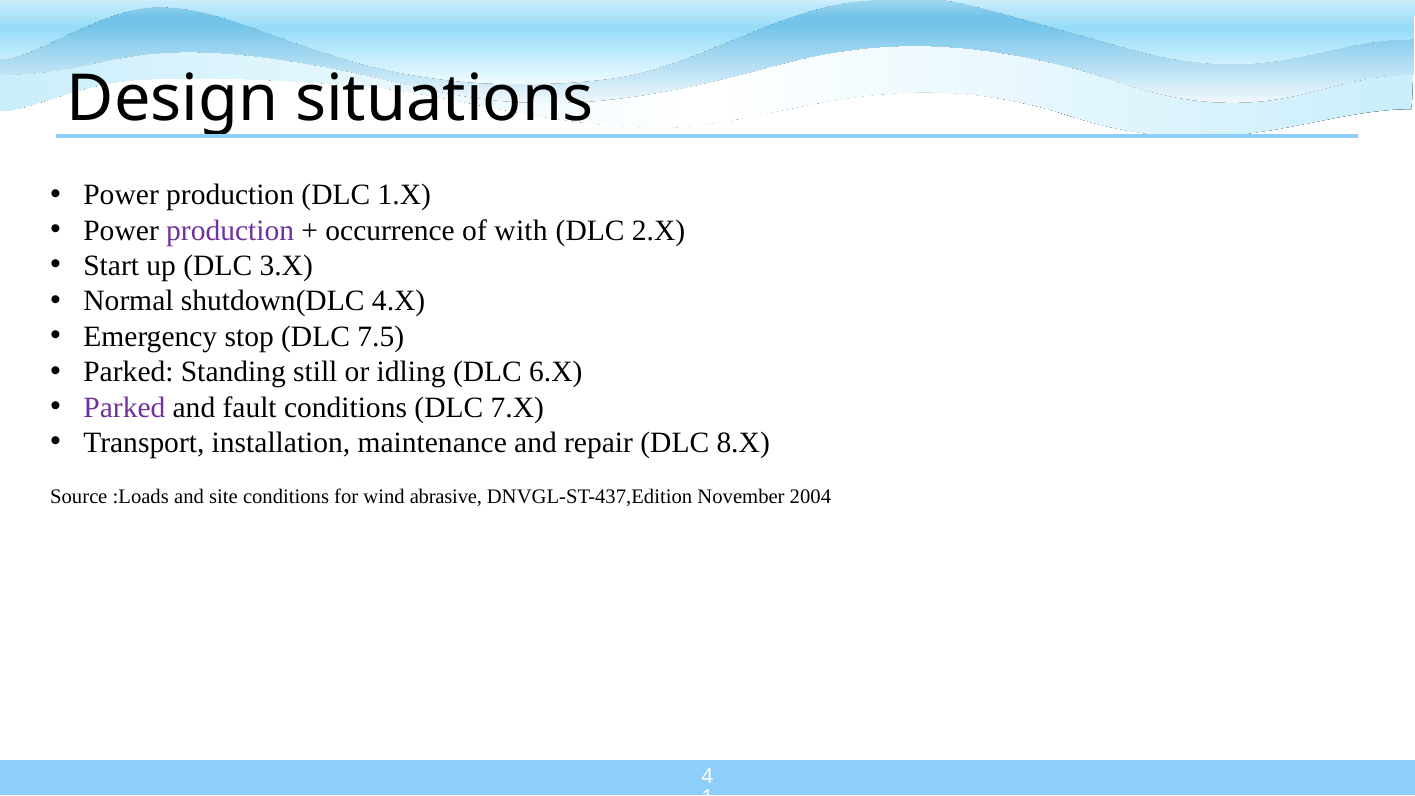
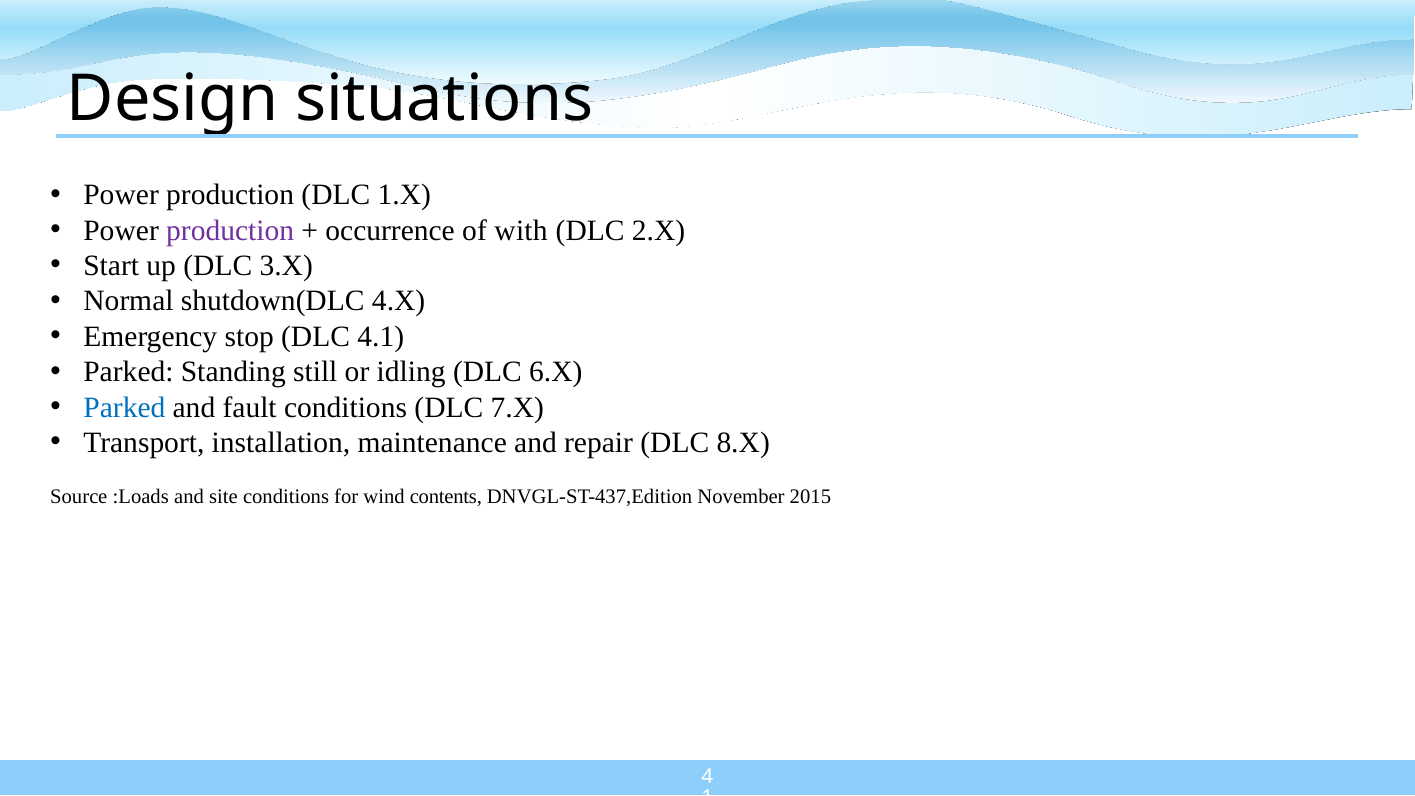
7.5: 7.5 -> 4.1
Parked at (124, 407) colour: purple -> blue
abrasive: abrasive -> contents
2004: 2004 -> 2015
